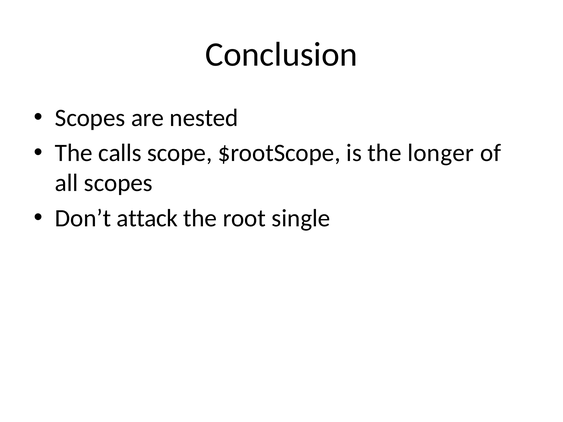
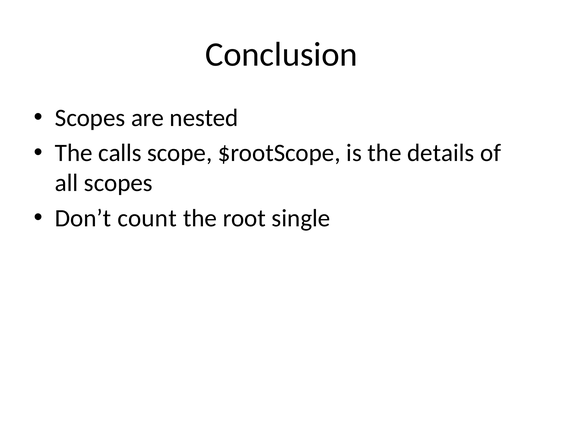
longer: longer -> details
attack: attack -> count
